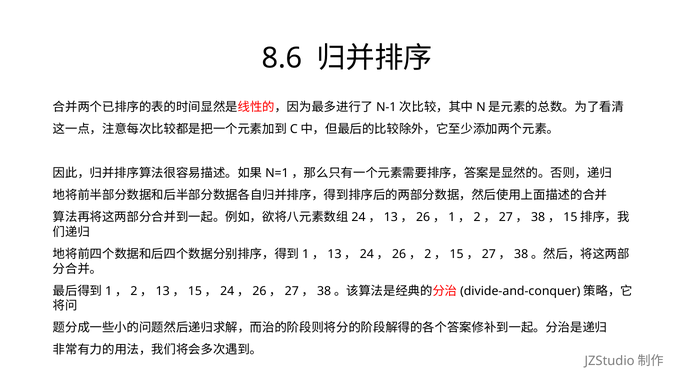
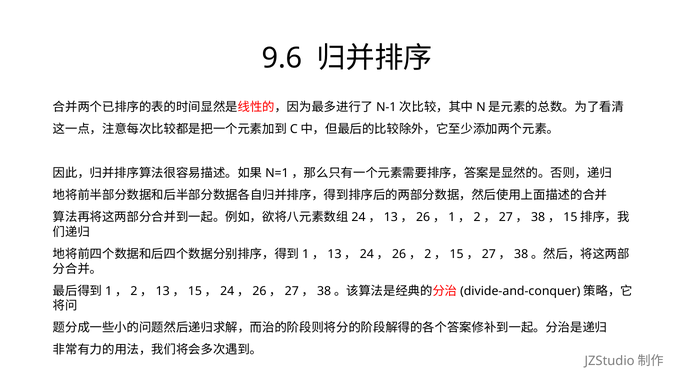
8.6: 8.6 -> 9.6
